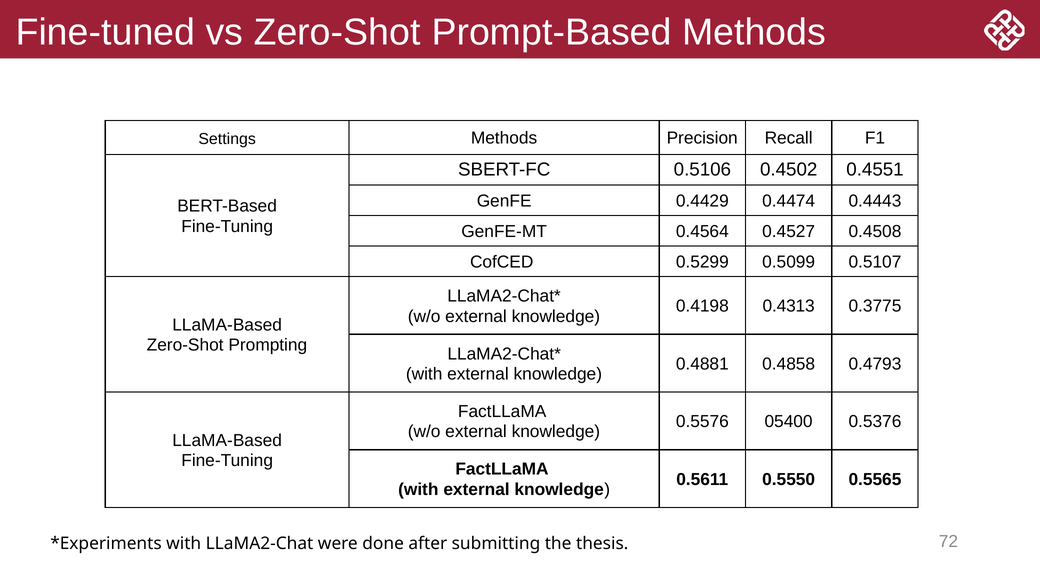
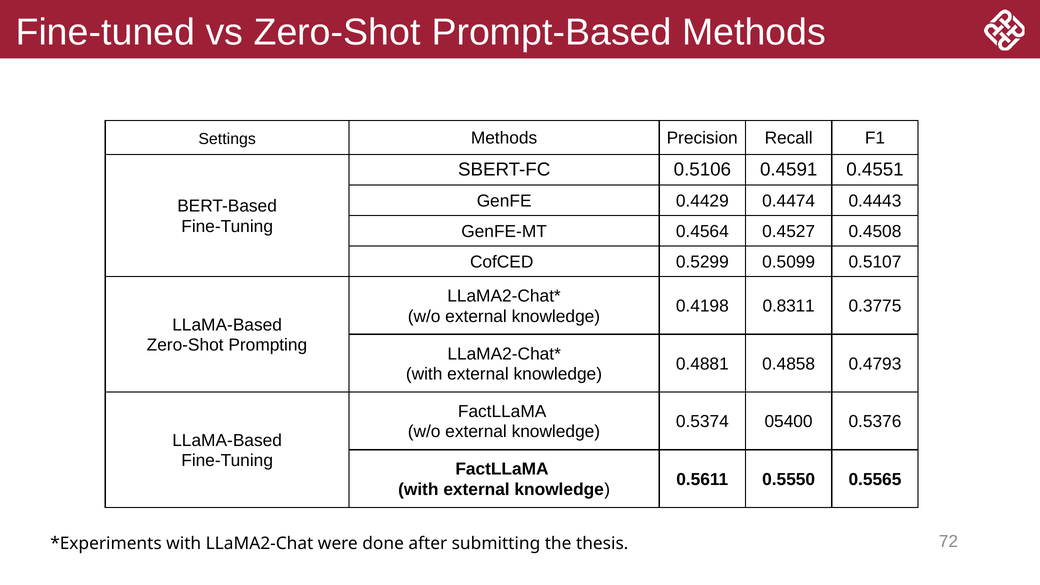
0.4502: 0.4502 -> 0.4591
0.4313: 0.4313 -> 0.8311
0.5576: 0.5576 -> 0.5374
